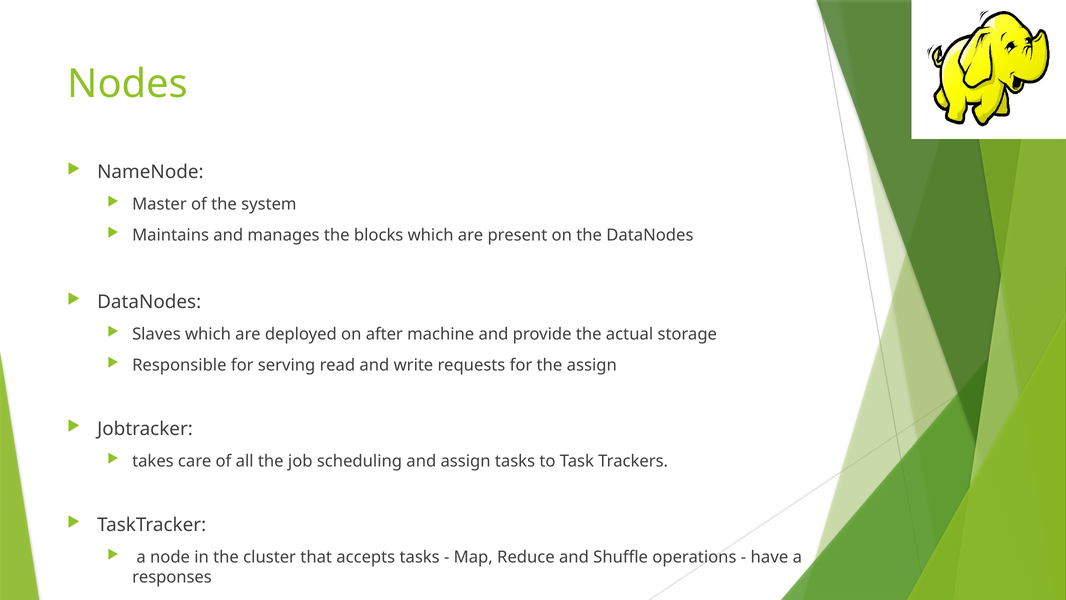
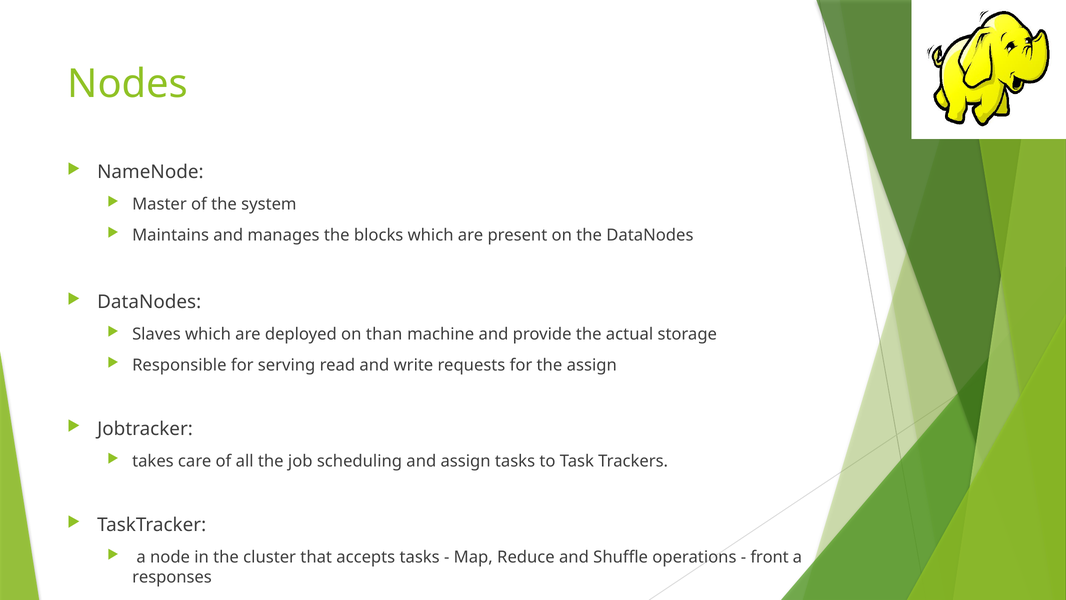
after: after -> than
have: have -> front
